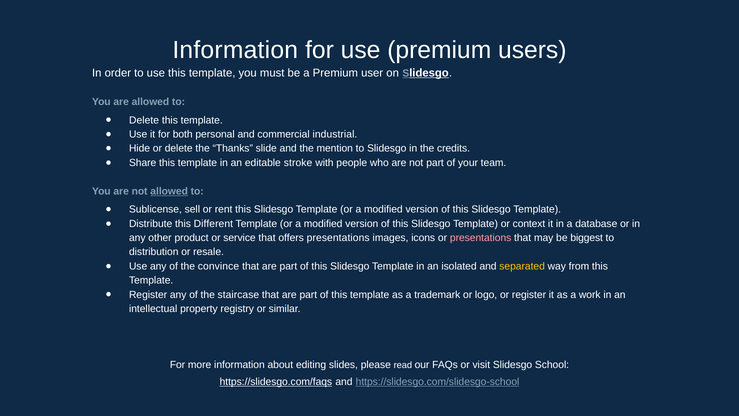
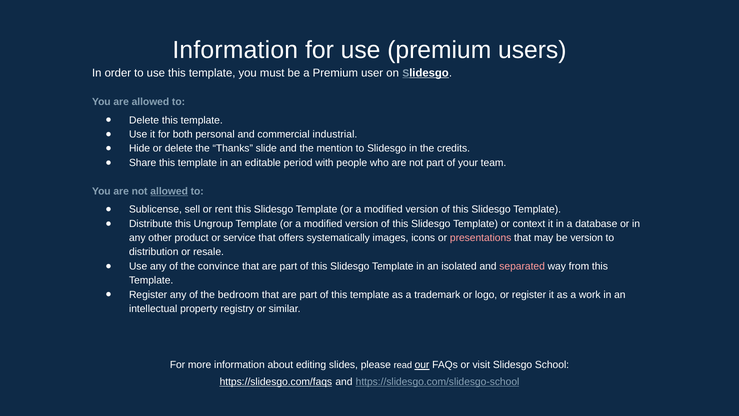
stroke: stroke -> period
Different: Different -> Ungroup
offers presentations: presentations -> systematically
be biggest: biggest -> version
separated colour: yellow -> pink
staircase: staircase -> bedroom
our underline: none -> present
